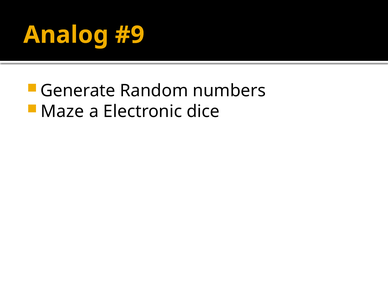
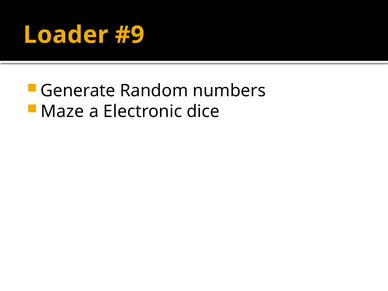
Analog: Analog -> Loader
